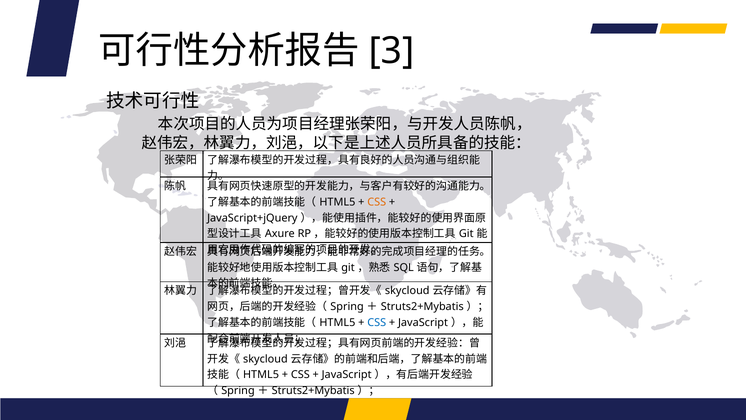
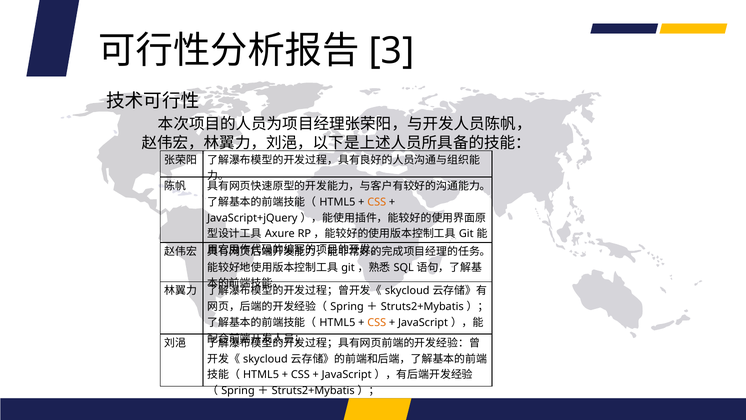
CSS at (377, 322) colour: blue -> orange
